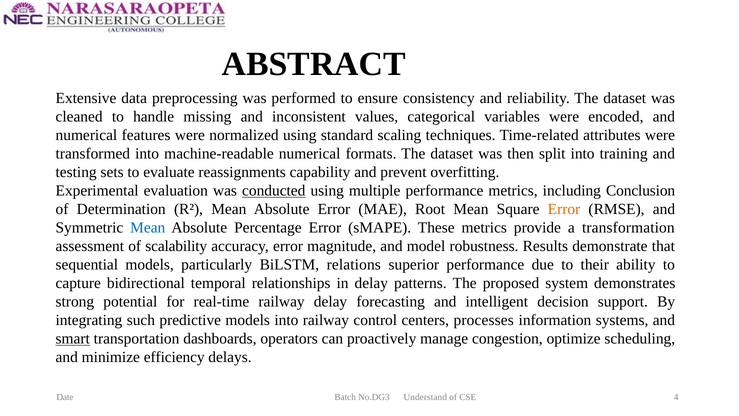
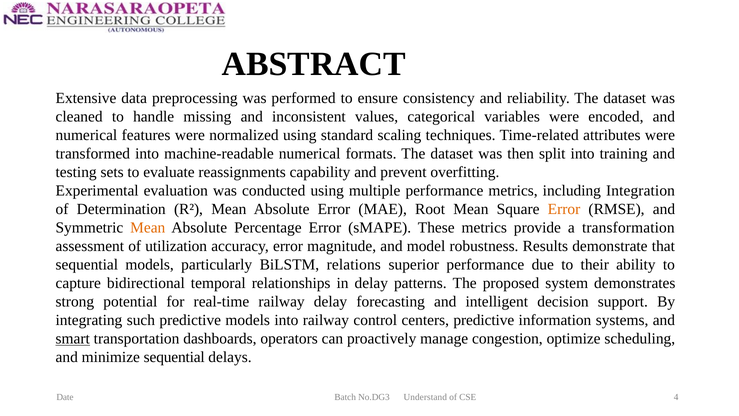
conducted underline: present -> none
Conclusion: Conclusion -> Integration
Mean at (148, 227) colour: blue -> orange
scalability: scalability -> utilization
centers processes: processes -> predictive
minimize efficiency: efficiency -> sequential
